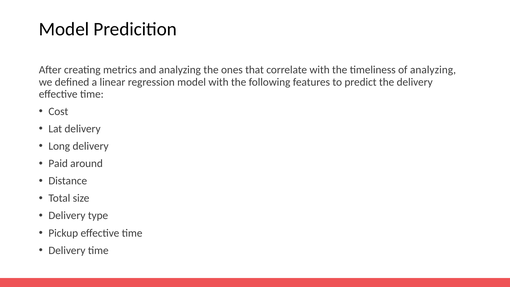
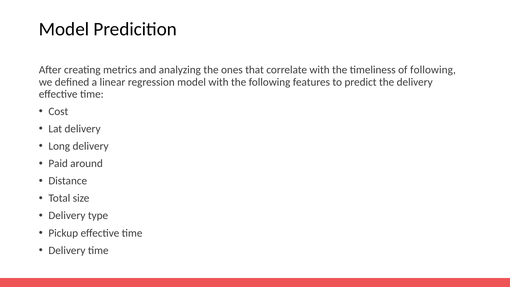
of analyzing: analyzing -> following
